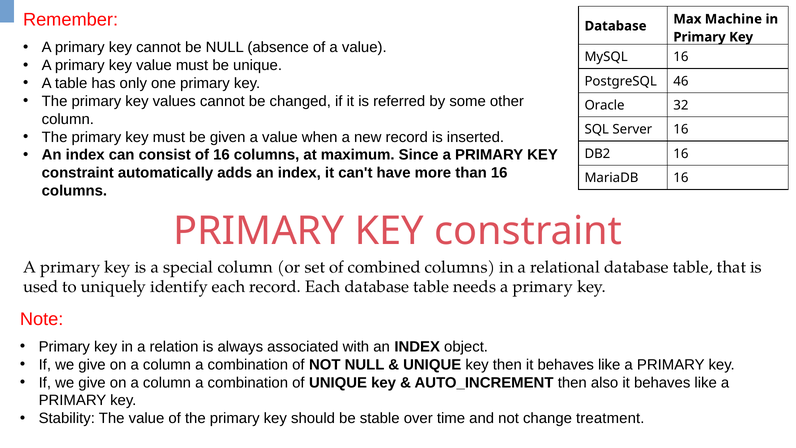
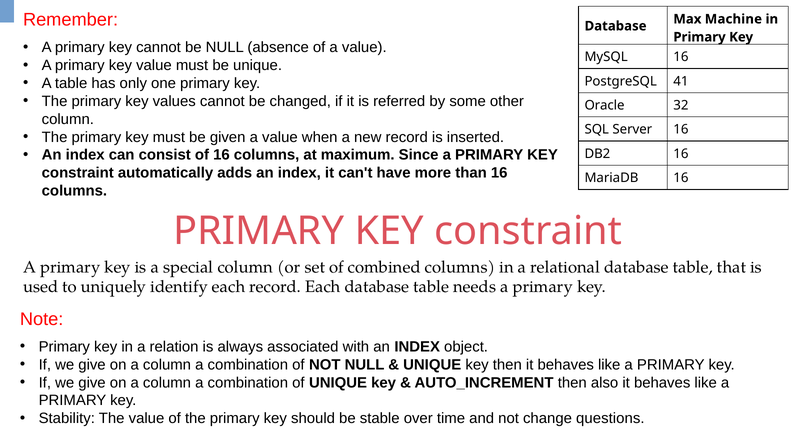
46: 46 -> 41
treatment: treatment -> questions
